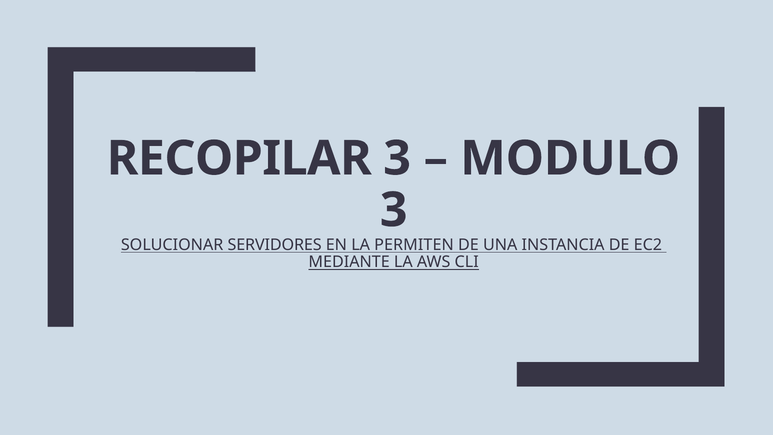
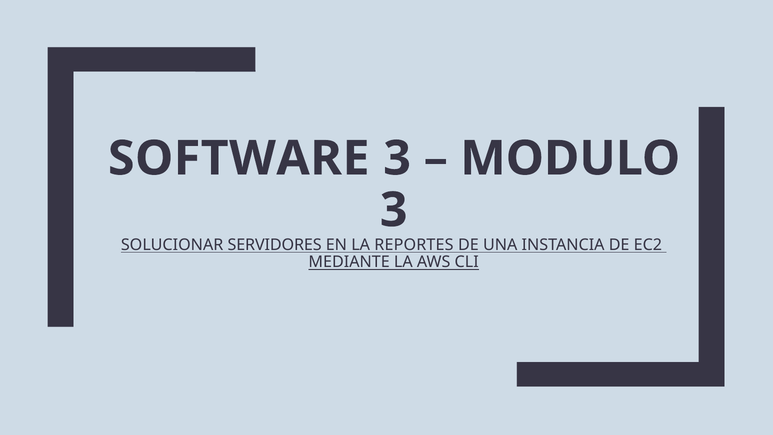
RECOPILAR: RECOPILAR -> SOFTWARE
PERMITEN: PERMITEN -> REPORTES
